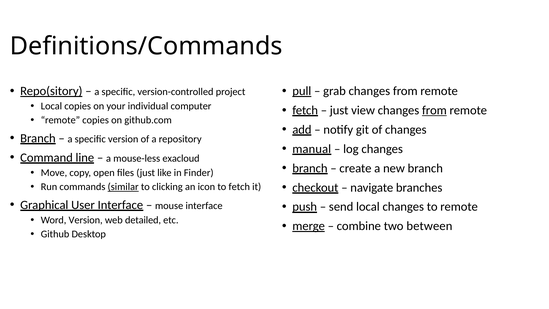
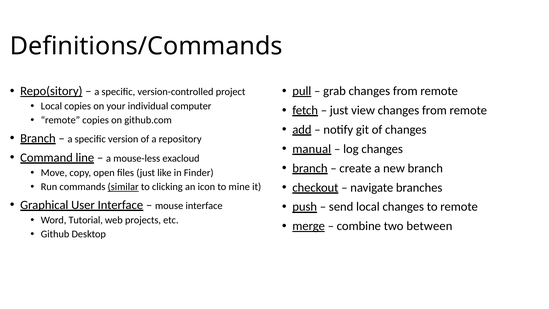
from at (434, 110) underline: present -> none
to fetch: fetch -> mine
Word Version: Version -> Tutorial
detailed: detailed -> projects
